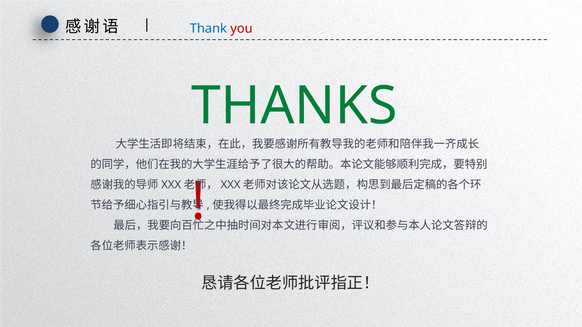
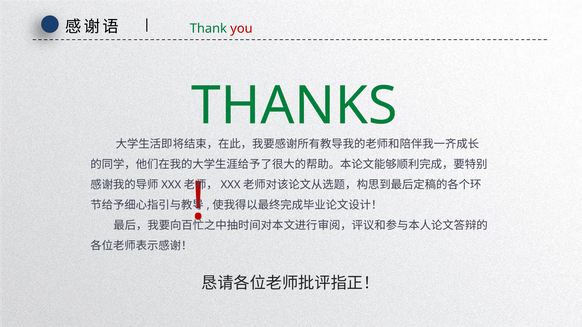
Thank colour: blue -> green
